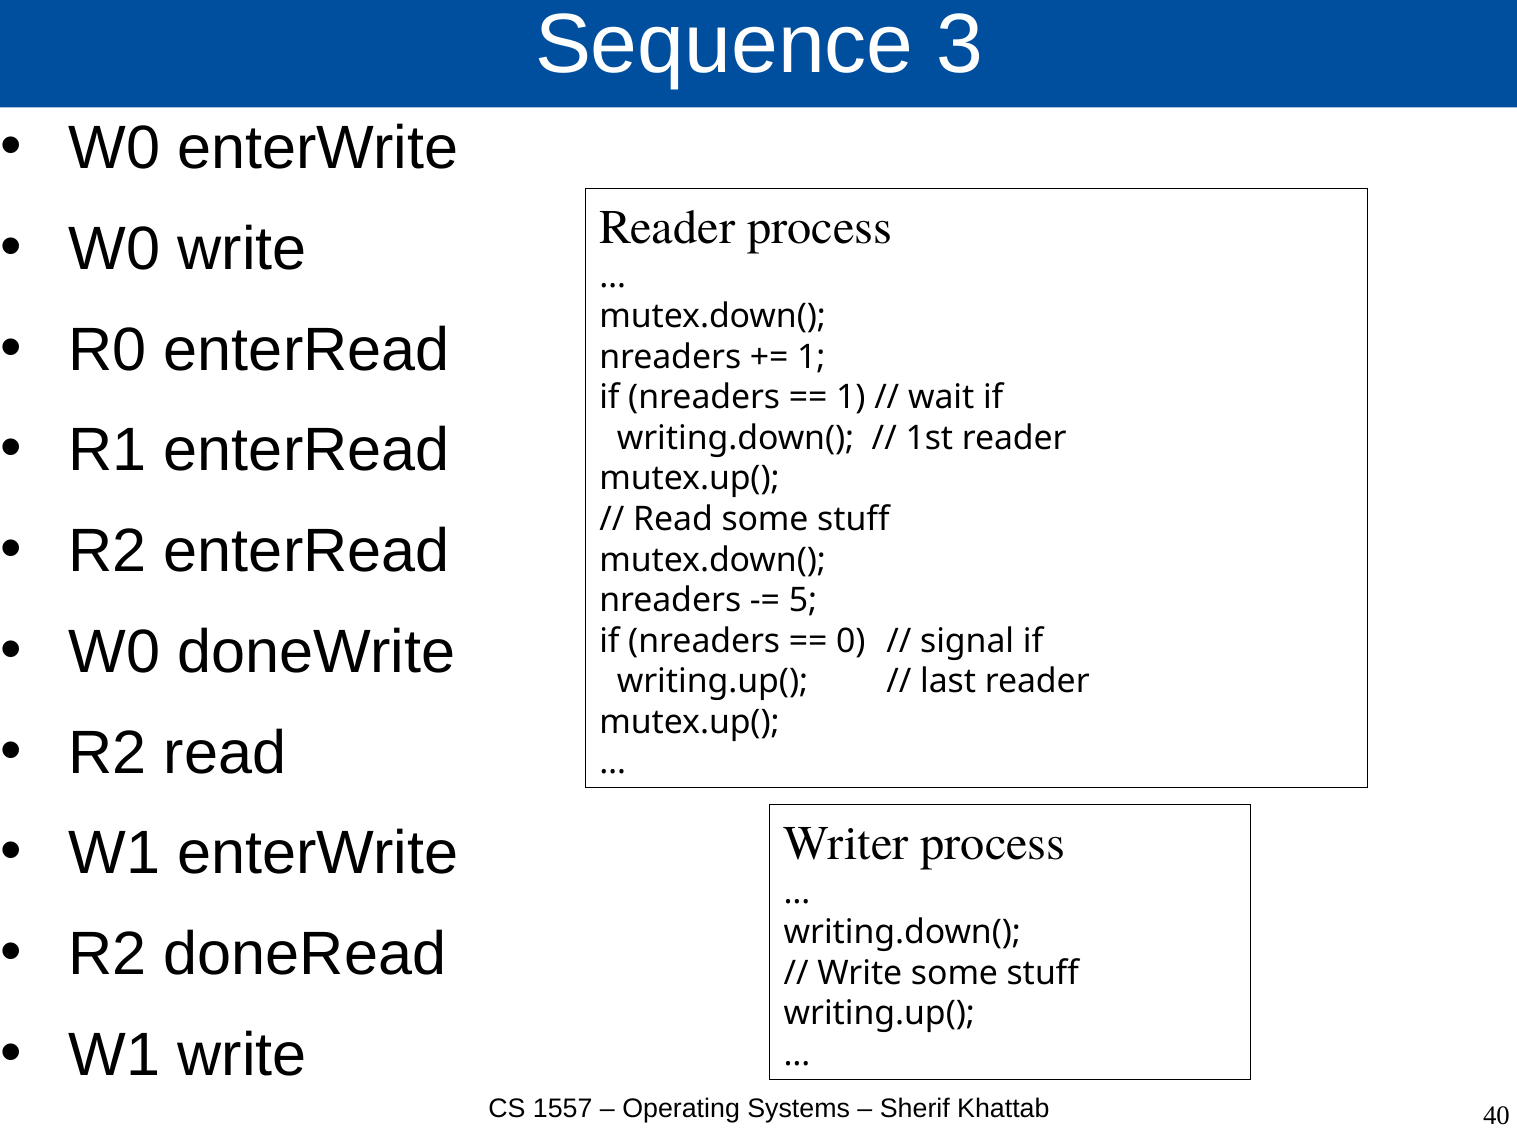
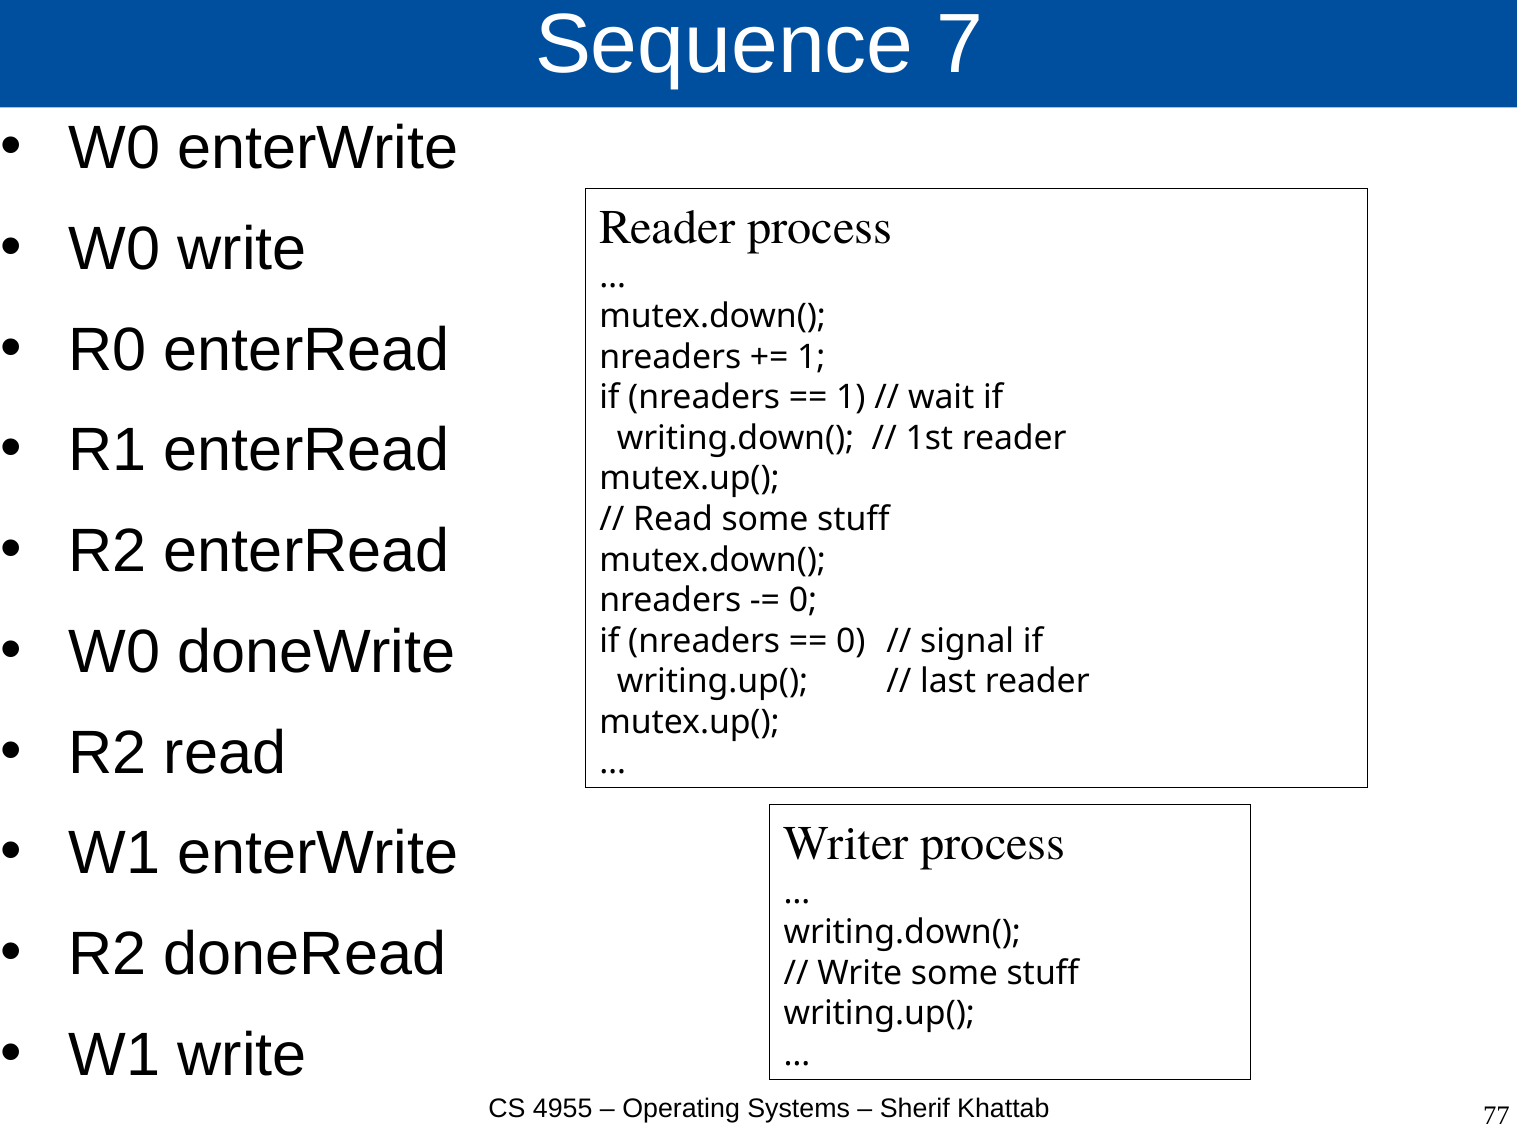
3: 3 -> 7
5 at (803, 600): 5 -> 0
1557: 1557 -> 4955
40: 40 -> 77
